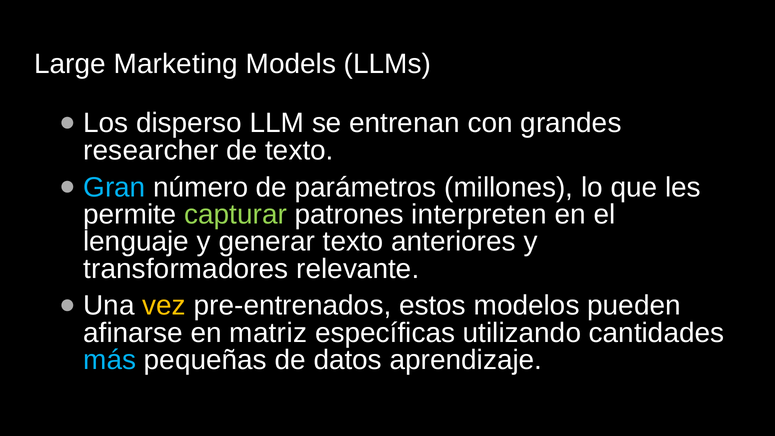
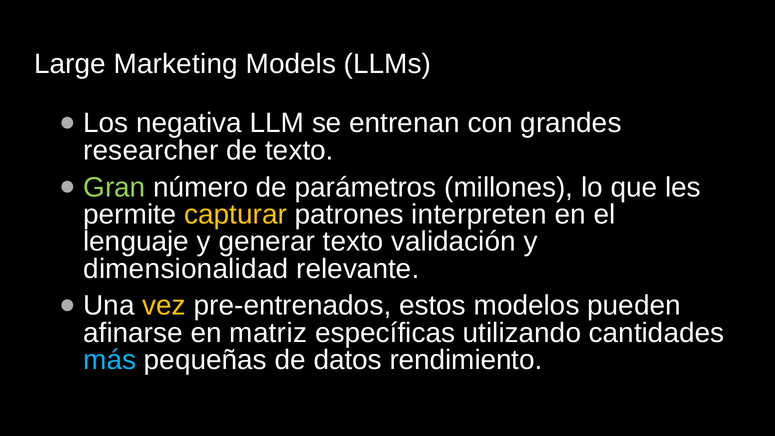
disperso: disperso -> negativa
Gran colour: light blue -> light green
capturar colour: light green -> yellow
anteriores: anteriores -> validación
transformadores: transformadores -> dimensionalidad
aprendizaje: aprendizaje -> rendimiento
